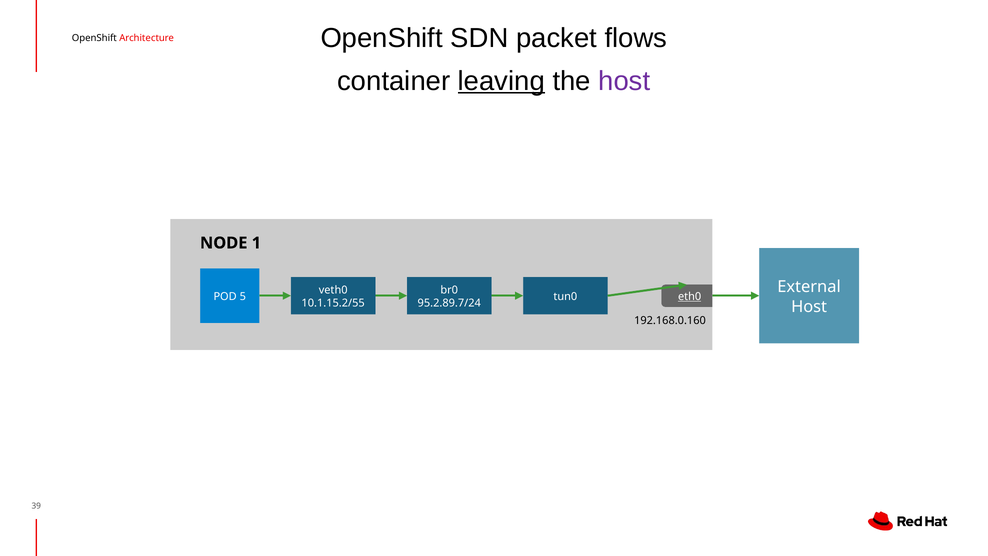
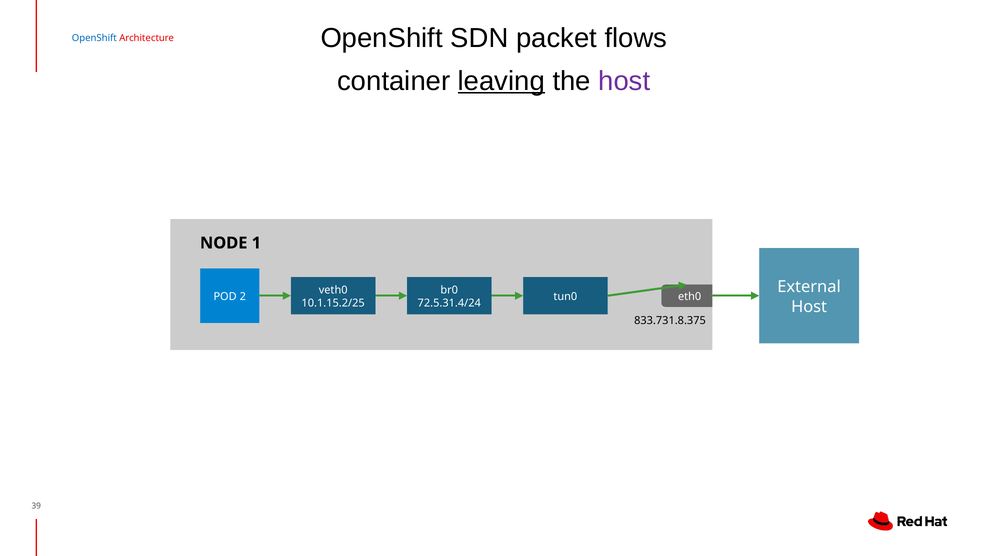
OpenShift at (94, 38) colour: black -> blue
5: 5 -> 2
eth0 underline: present -> none
10.1.15.2/55: 10.1.15.2/55 -> 10.1.15.2/25
95.2.89.7/24: 95.2.89.7/24 -> 72.5.31.4/24
192.168.0.160: 192.168.0.160 -> 833.731.8.375
